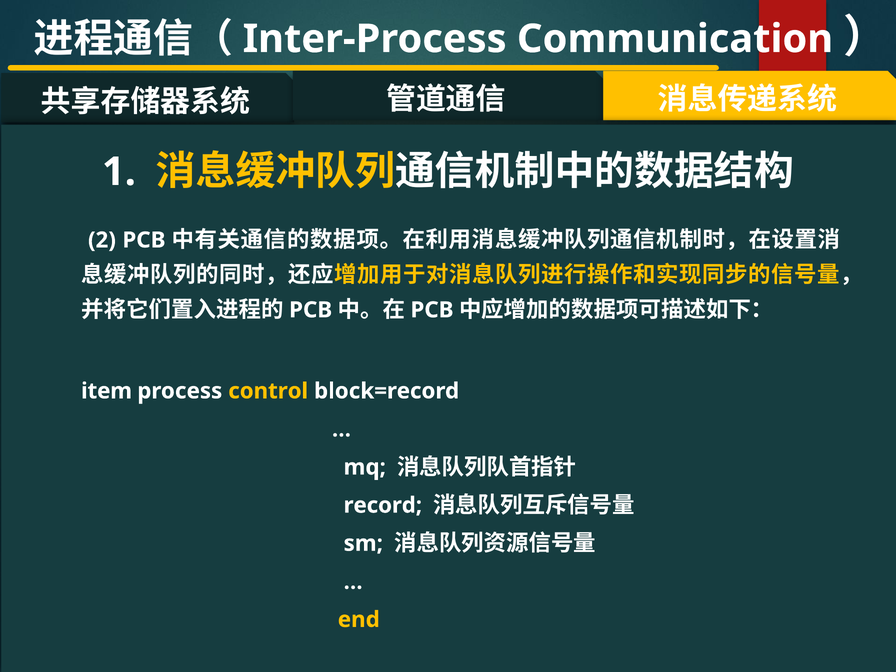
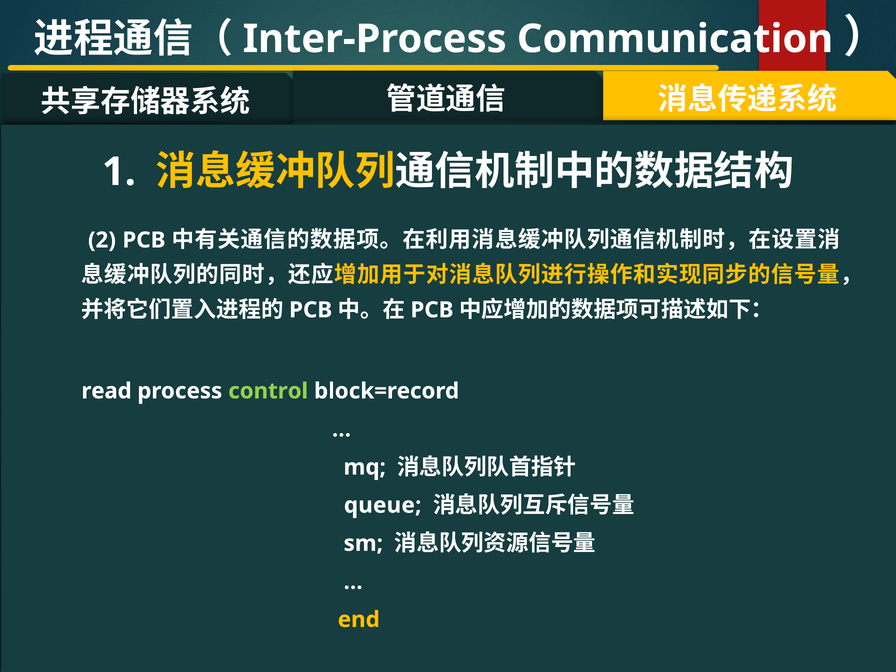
item: item -> read
control colour: yellow -> light green
record: record -> queue
